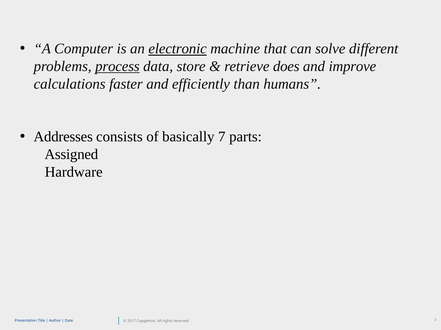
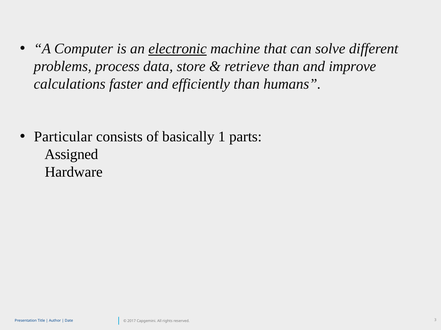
process underline: present -> none
retrieve does: does -> than
Addresses: Addresses -> Particular
7: 7 -> 1
